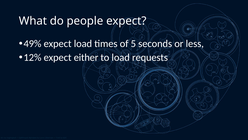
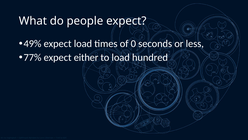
5: 5 -> 0
12%: 12% -> 77%
requests: requests -> hundred
